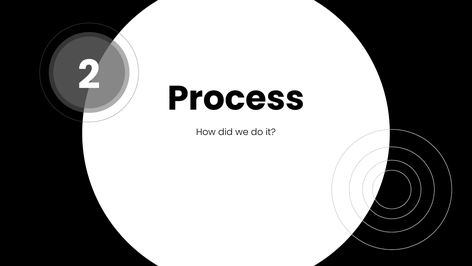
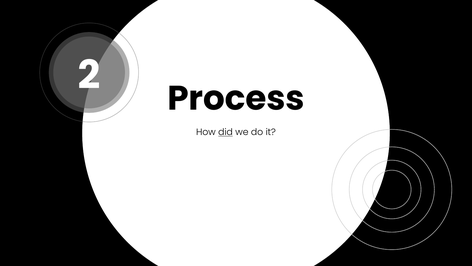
did underline: none -> present
